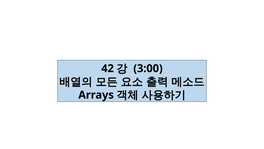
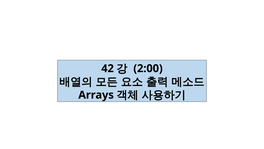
3:00: 3:00 -> 2:00
